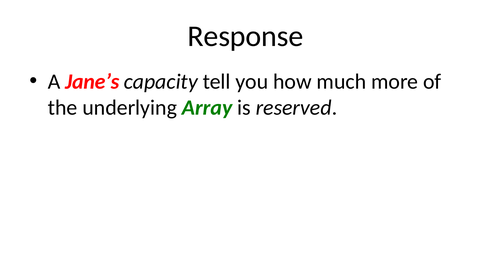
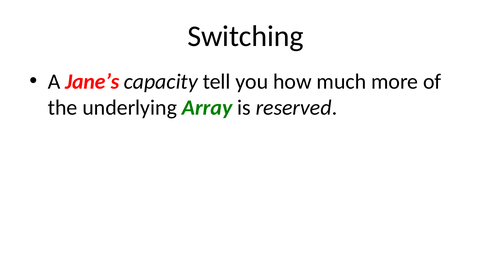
Response: Response -> Switching
